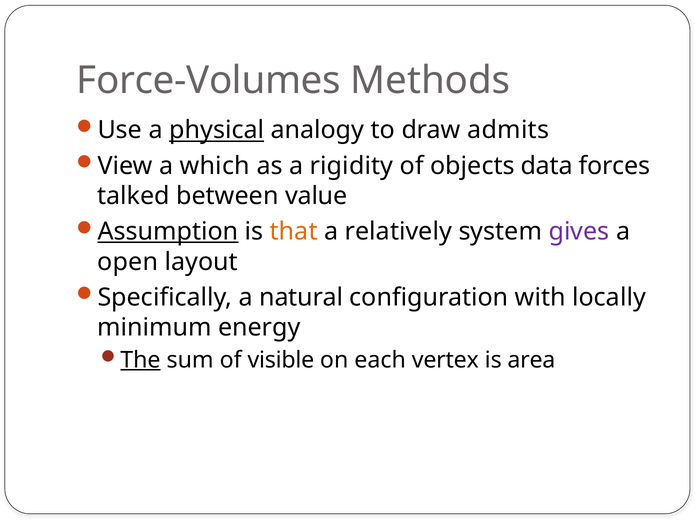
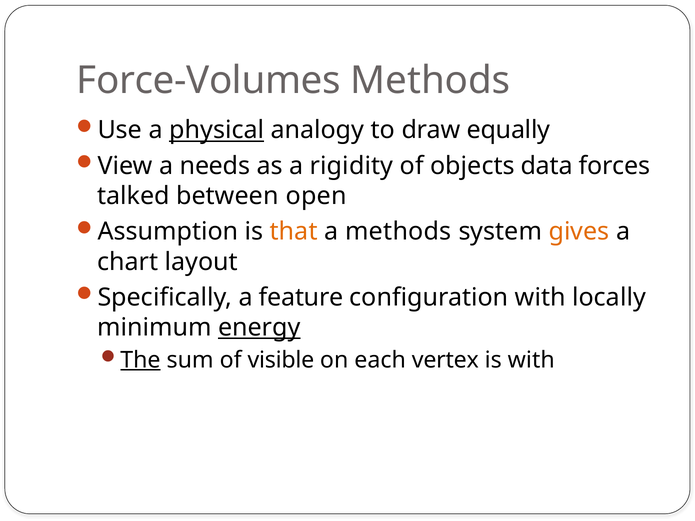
admits: admits -> equally
which: which -> needs
value: value -> open
Assumption underline: present -> none
a relatively: relatively -> methods
gives colour: purple -> orange
open: open -> chart
natural: natural -> feature
energy underline: none -> present
is area: area -> with
